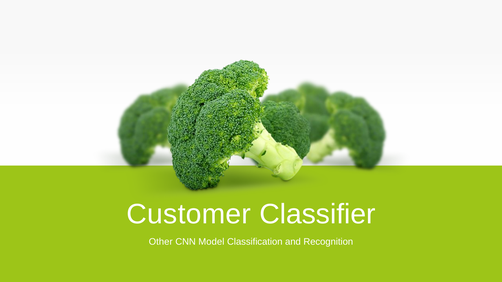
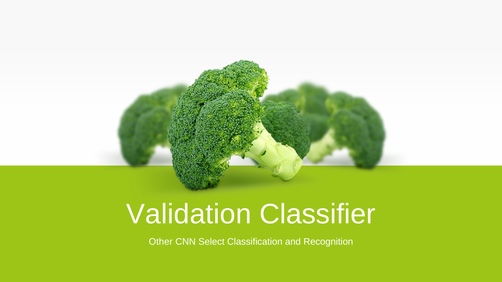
Customer: Customer -> Validation
Model: Model -> Select
